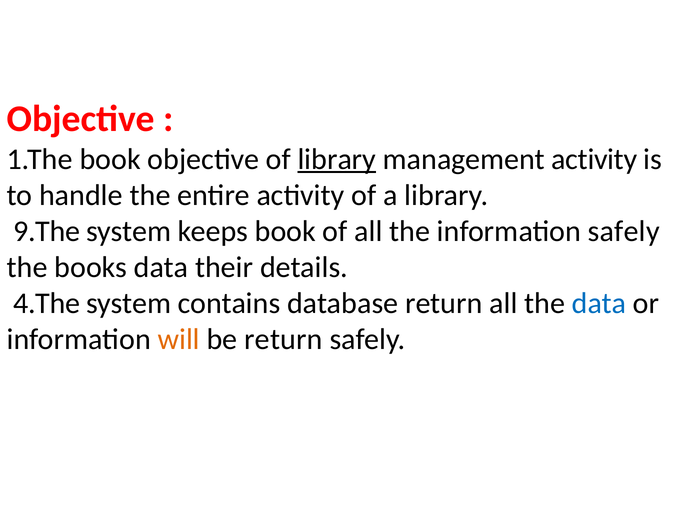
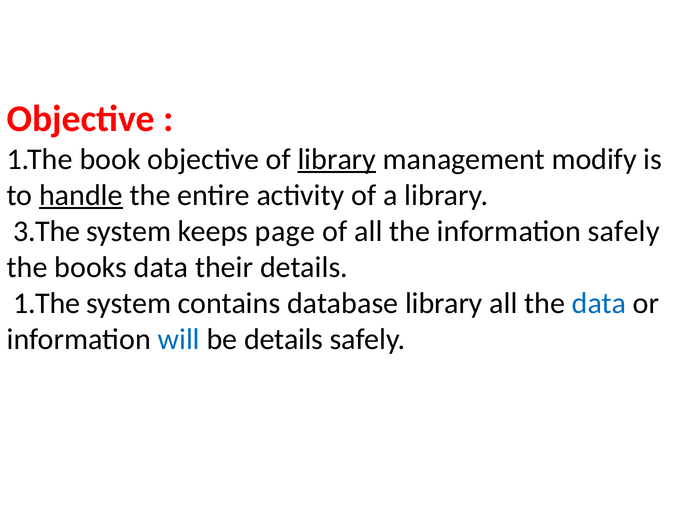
management activity: activity -> modify
handle underline: none -> present
9.The: 9.The -> 3.The
keeps book: book -> page
4.The at (47, 304): 4.The -> 1.The
database return: return -> library
will colour: orange -> blue
be return: return -> details
